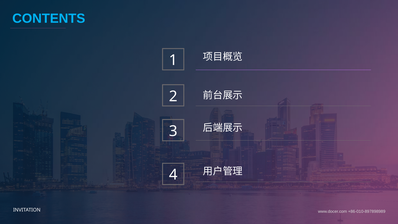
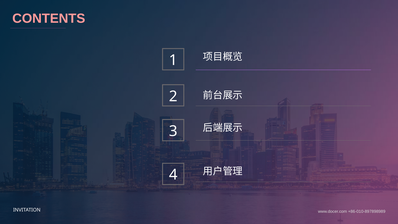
CONTENTS colour: light blue -> pink
